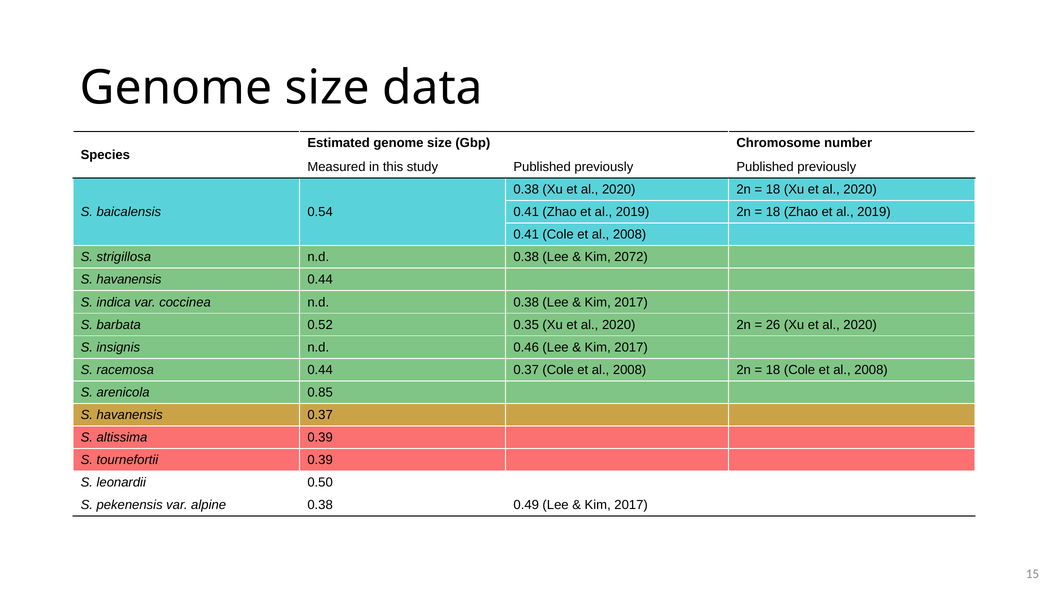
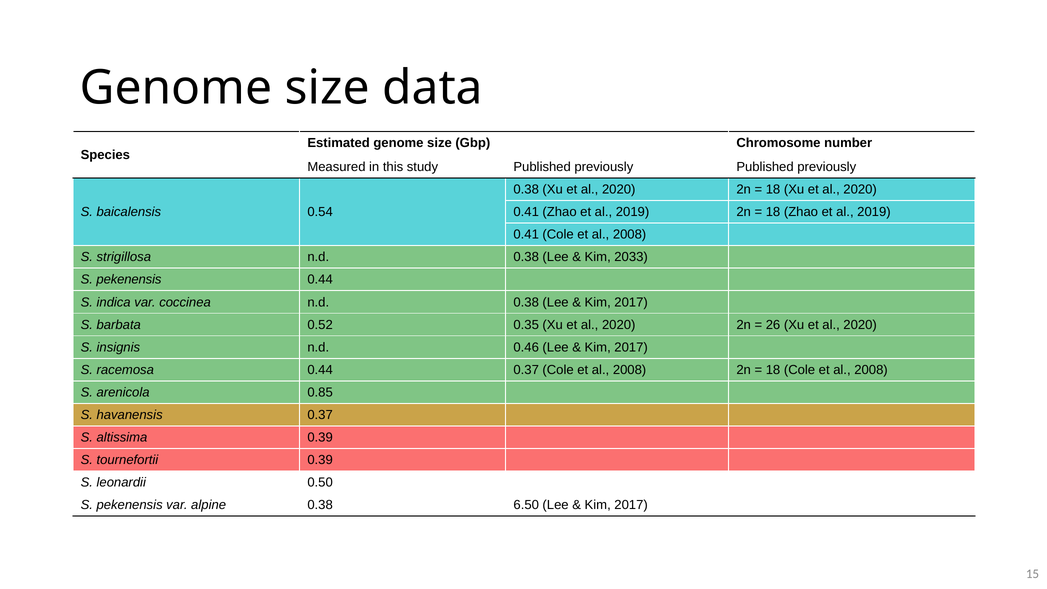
2072: 2072 -> 2033
havanensis at (129, 280): havanensis -> pekenensis
0.49: 0.49 -> 6.50
